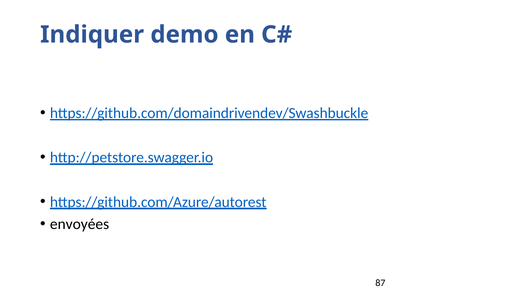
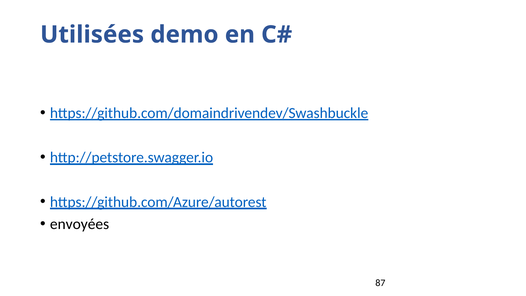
Indiquer: Indiquer -> Utilisées
